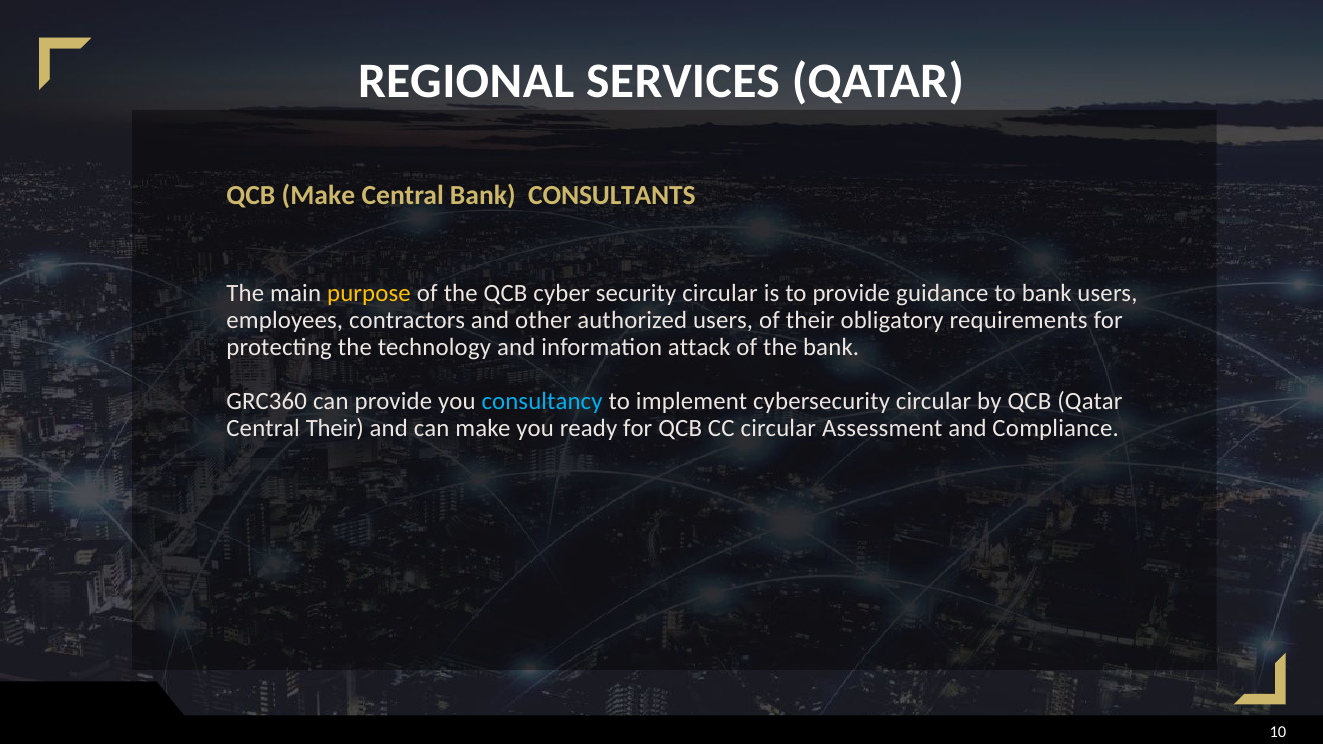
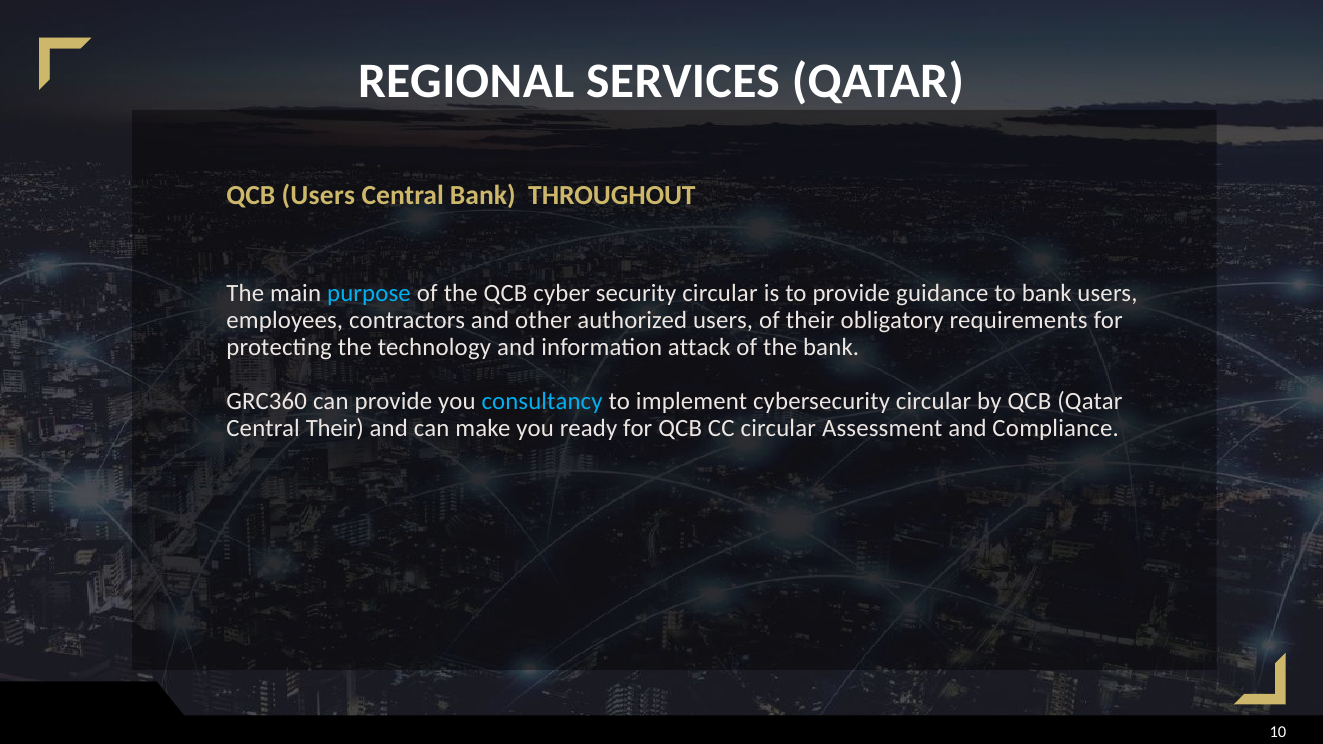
QCB Make: Make -> Users
CONSULTANTS: CONSULTANTS -> THROUGHOUT
purpose colour: yellow -> light blue
